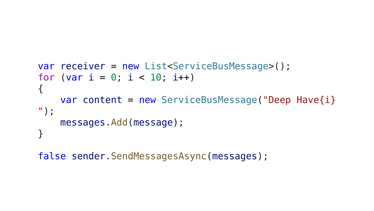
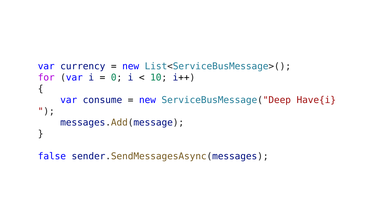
receiver: receiver -> currency
content: content -> consume
